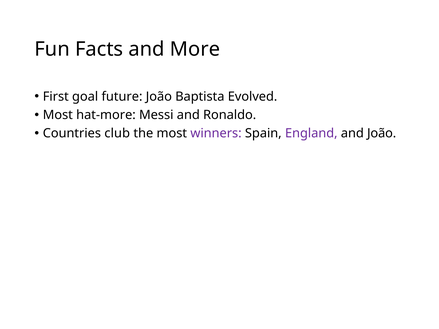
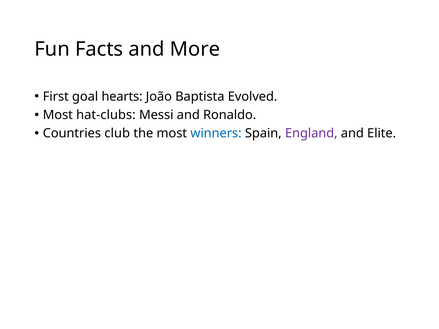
future: future -> hearts
hat-more: hat-more -> hat-clubs
winners colour: purple -> blue
and João: João -> Elite
